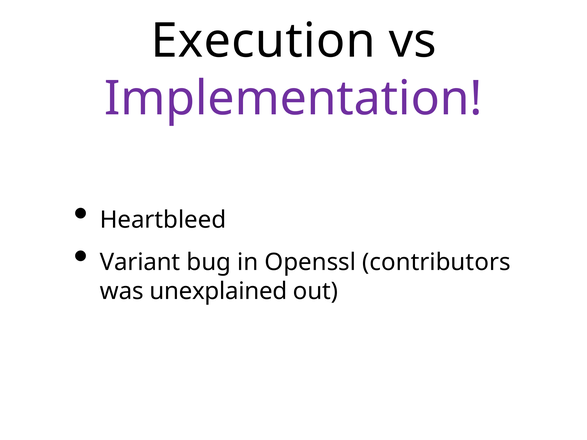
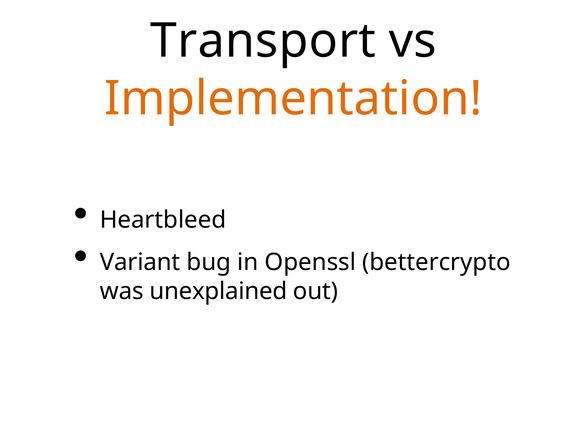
Execution: Execution -> Transport
Implementation colour: purple -> orange
contributors: contributors -> bettercrypto
